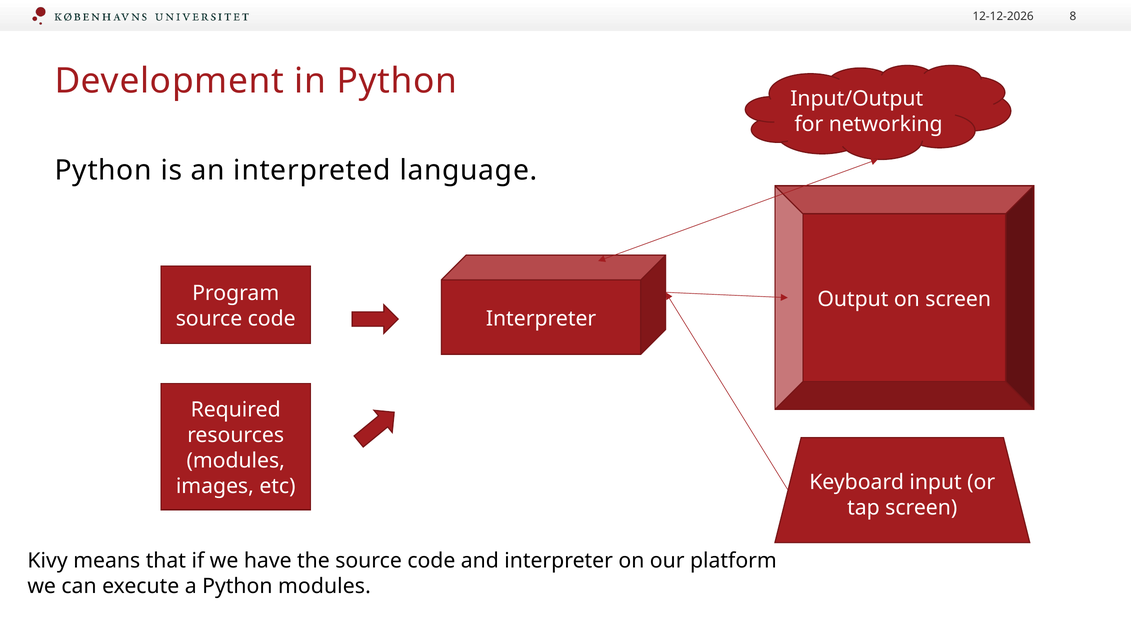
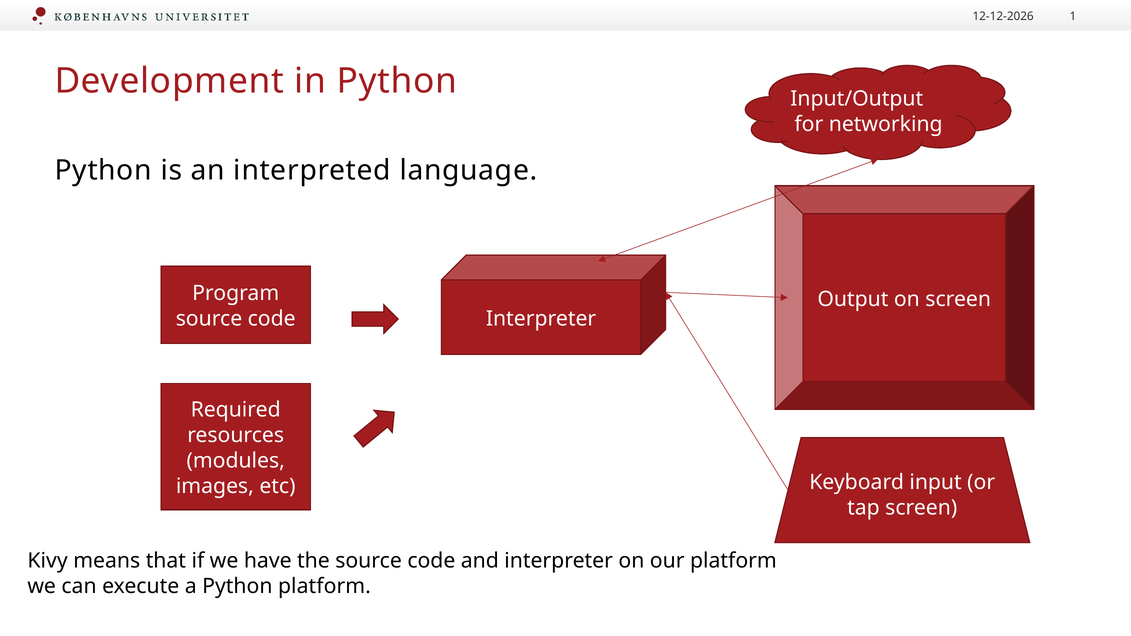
8: 8 -> 1
Python modules: modules -> platform
